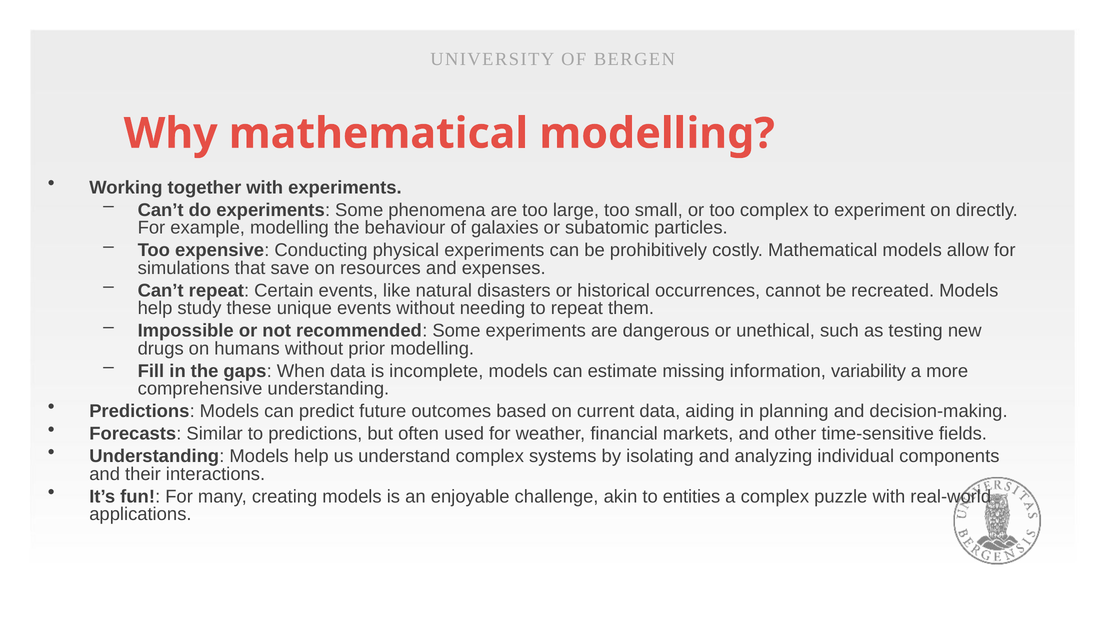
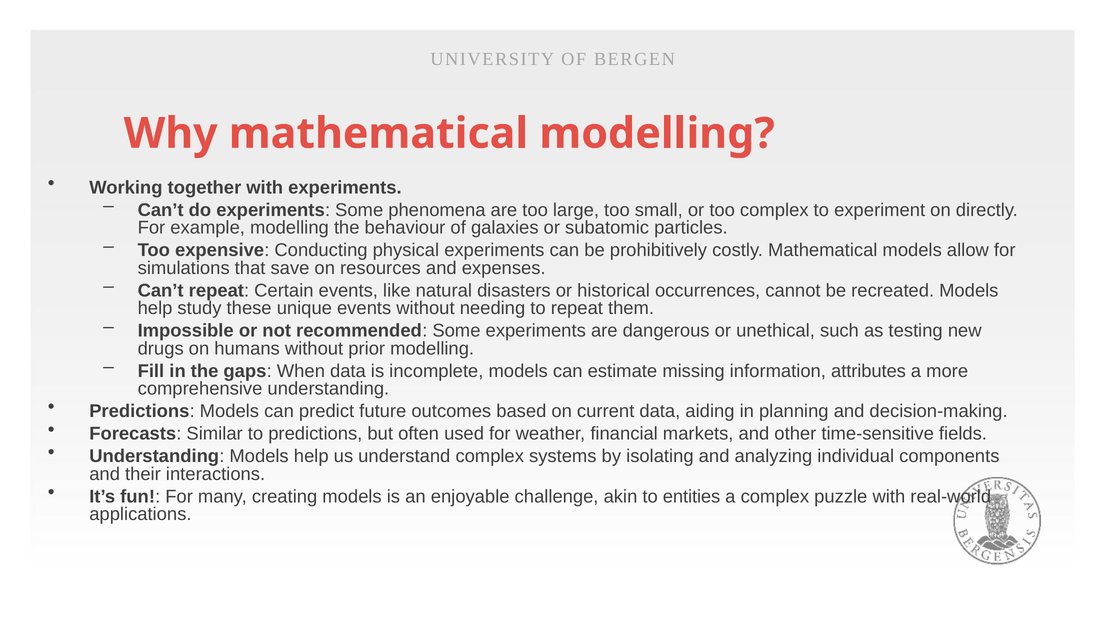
variability: variability -> attributes
